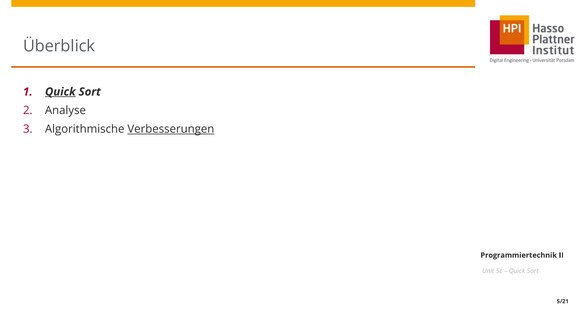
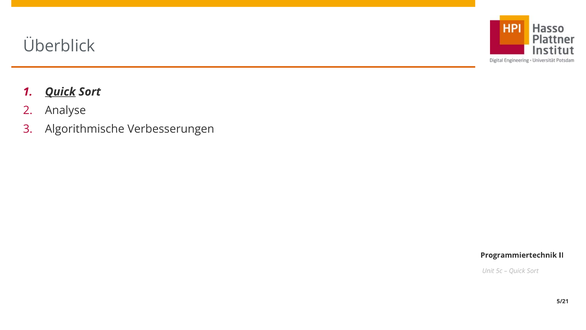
Verbesserungen underline: present -> none
